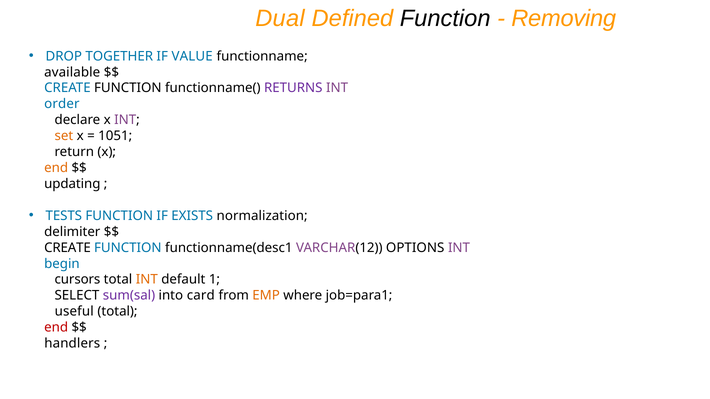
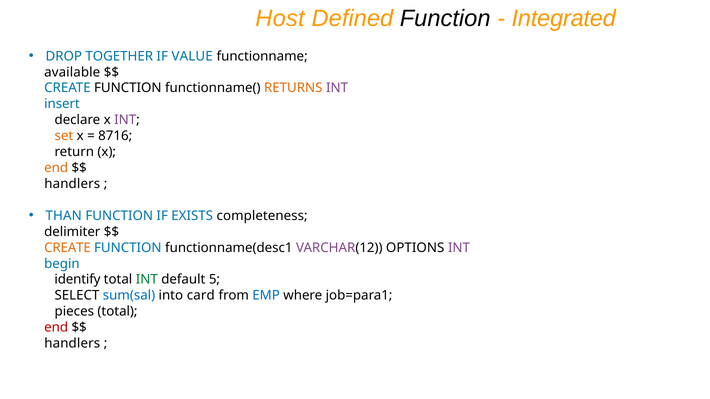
Dual: Dual -> Host
Removing: Removing -> Integrated
RETURNS colour: purple -> orange
order: order -> insert
1051: 1051 -> 8716
updating at (72, 184): updating -> handlers
TESTS: TESTS -> THAN
normalization: normalization -> completeness
CREATE at (68, 248) colour: black -> orange
cursors: cursors -> identify
INT at (147, 280) colour: orange -> green
1: 1 -> 5
sum(sal colour: purple -> blue
EMP colour: orange -> blue
useful: useful -> pieces
